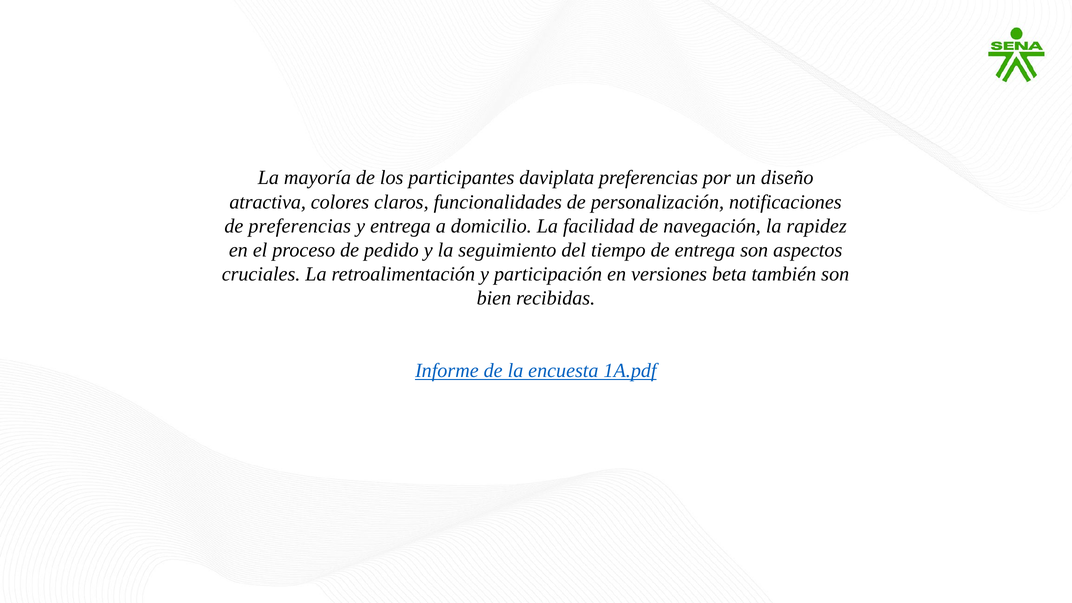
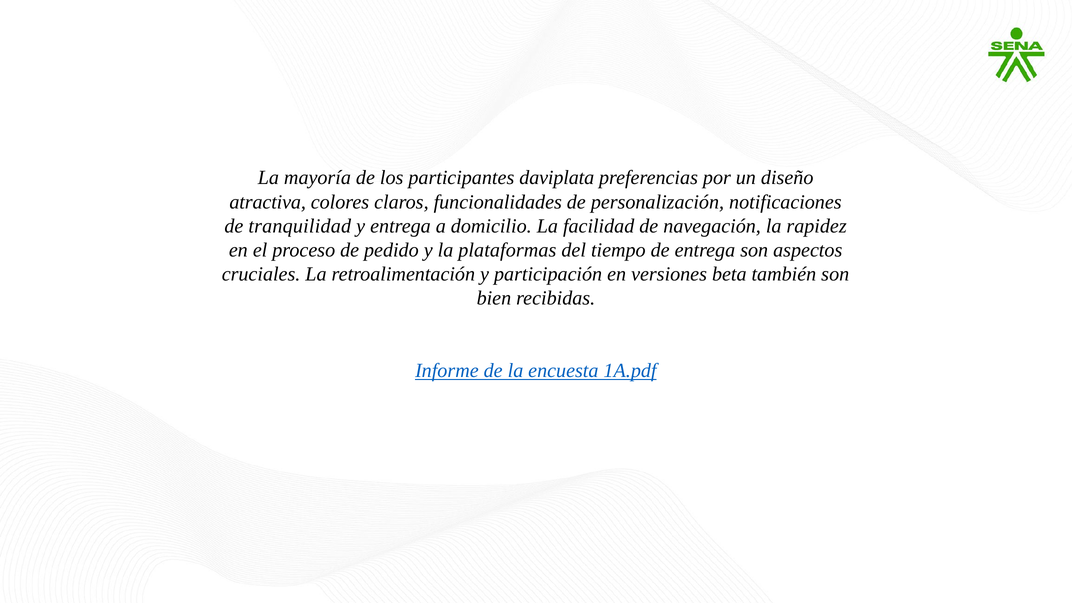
de preferencias: preferencias -> tranquilidad
seguimiento: seguimiento -> plataformas
